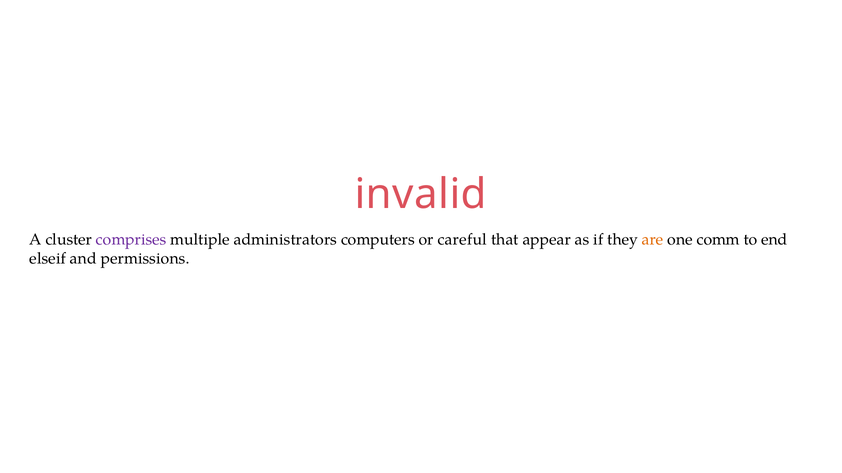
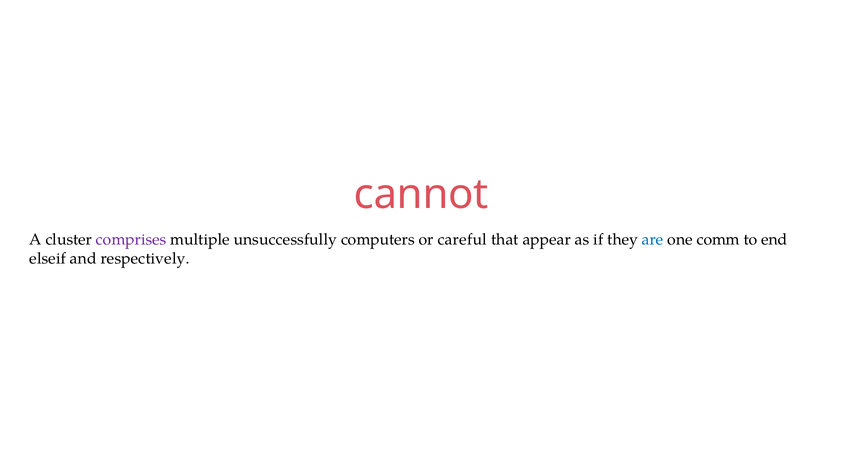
invalid: invalid -> cannot
administrators: administrators -> unsuccessfully
are colour: orange -> blue
permissions: permissions -> respectively
